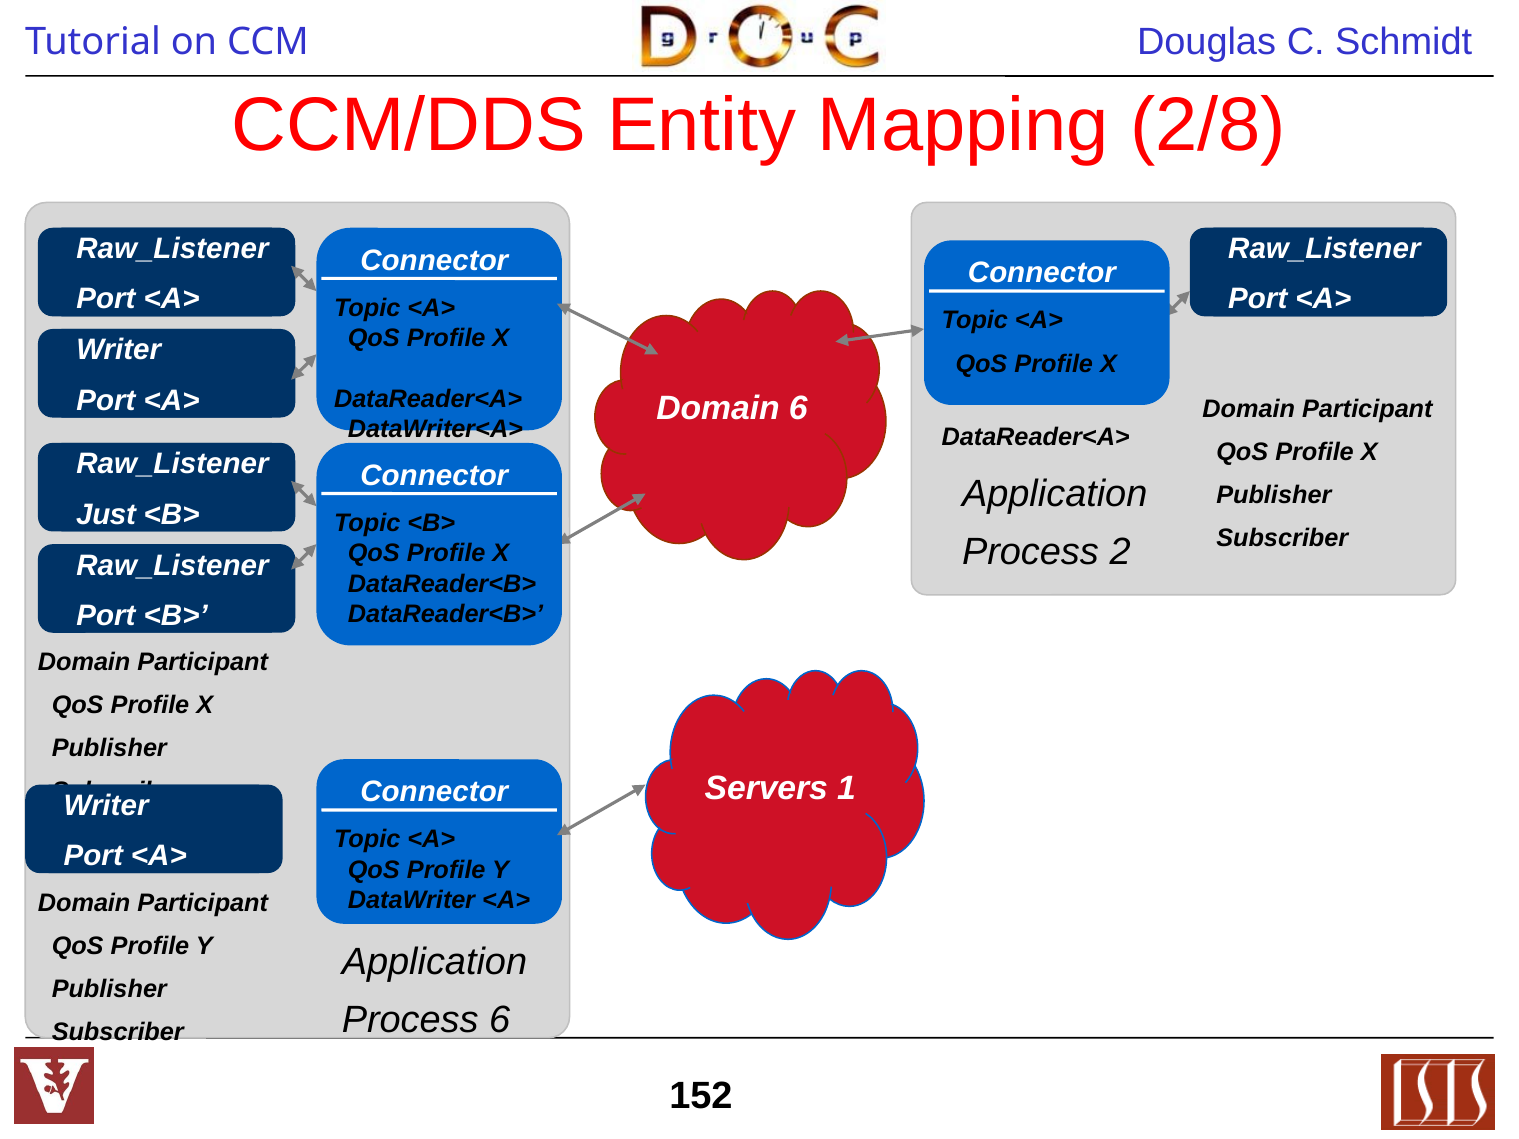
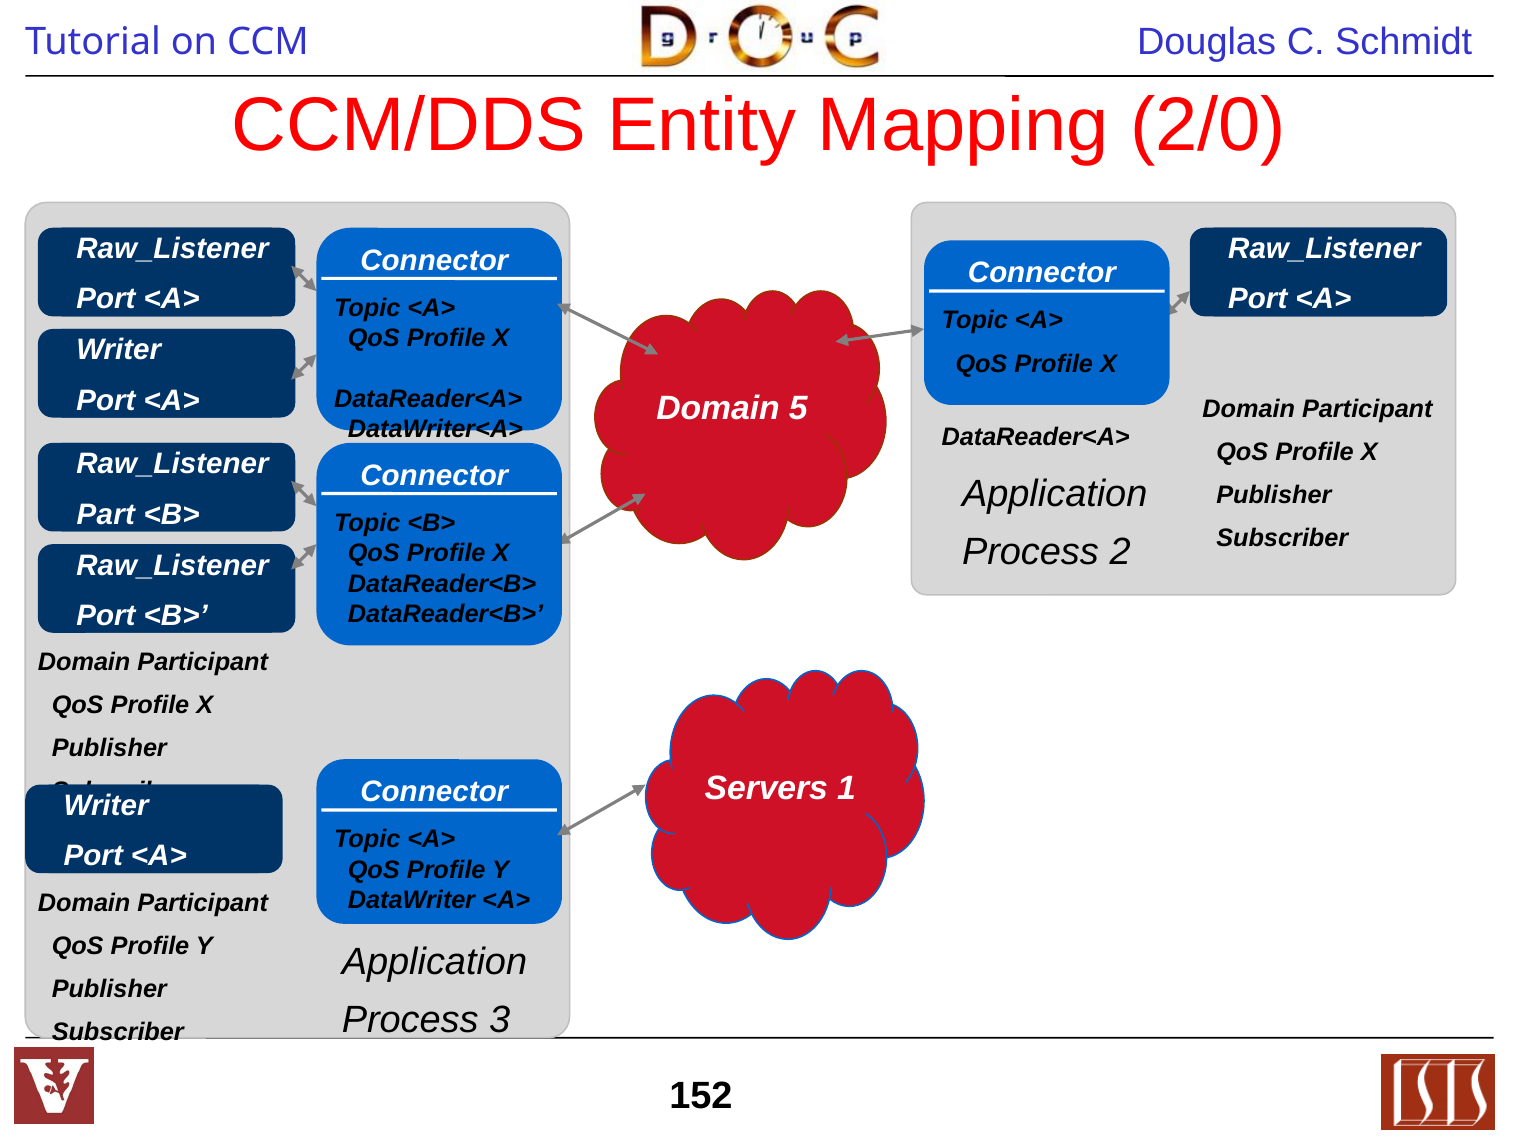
2/8: 2/8 -> 2/0
Domain 6: 6 -> 5
Just: Just -> Part
Process 6: 6 -> 3
